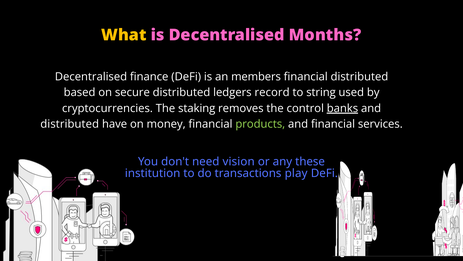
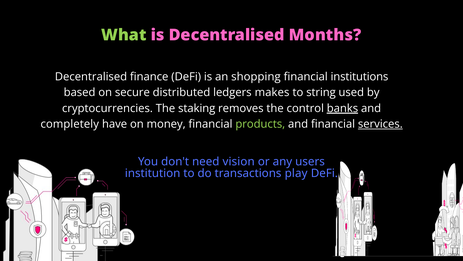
What colour: yellow -> light green
members: members -> shopping
financial distributed: distributed -> institutions
record: record -> makes
distributed at (70, 124): distributed -> completely
services underline: none -> present
these: these -> users
